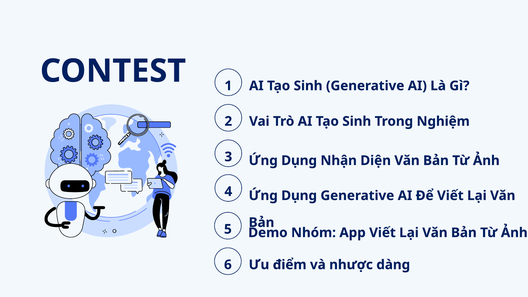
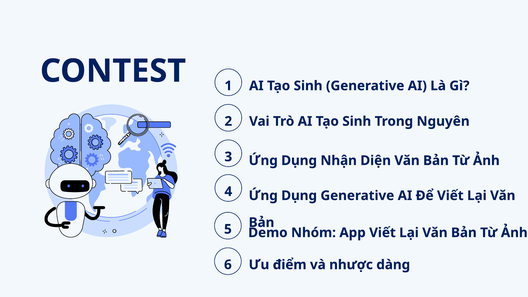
Nghiệm: Nghiệm -> Nguyên
